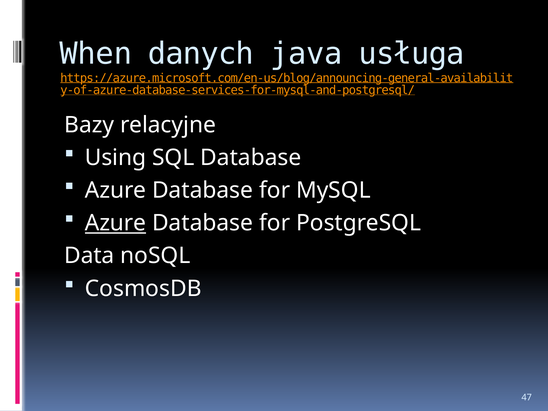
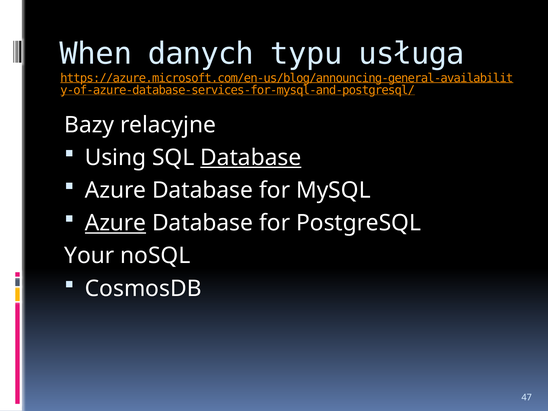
java: java -> typu
Database at (251, 158) underline: none -> present
Data: Data -> Your
